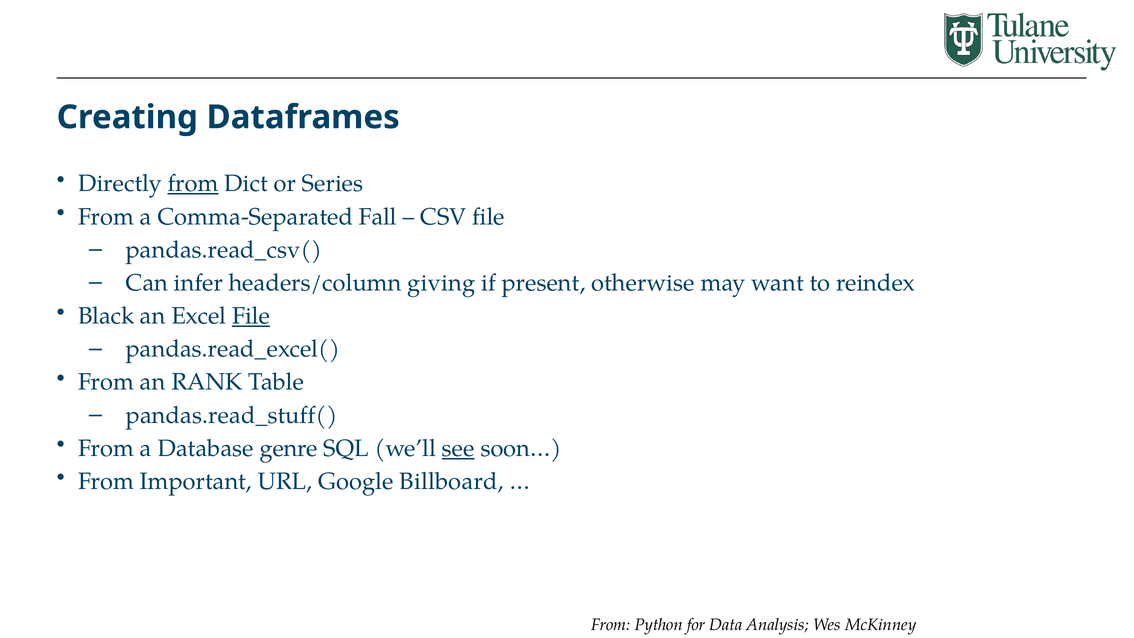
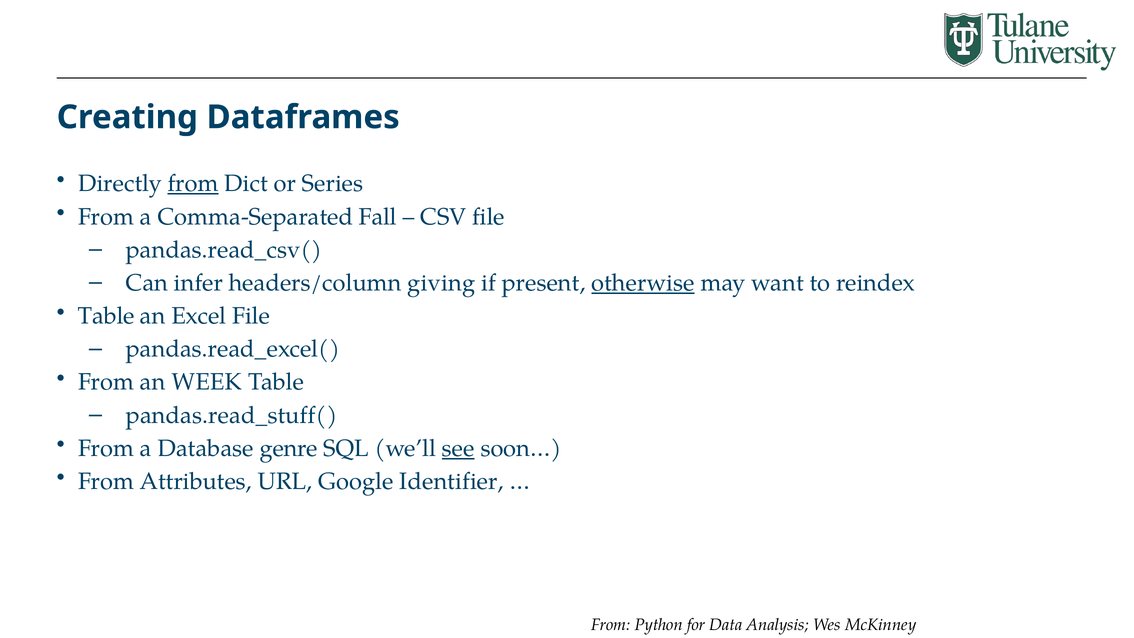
otherwise underline: none -> present
Black at (106, 316): Black -> Table
File at (251, 316) underline: present -> none
RANK: RANK -> WEEK
Important: Important -> Attributes
Billboard: Billboard -> Identifier
